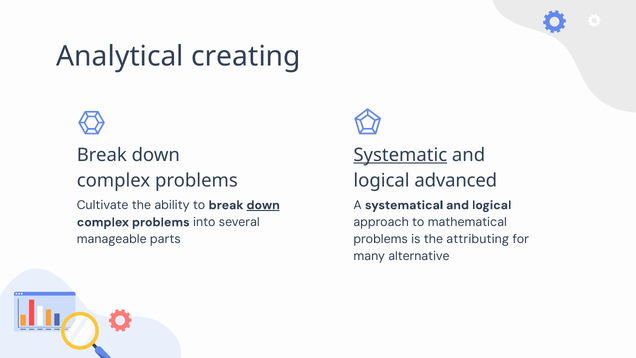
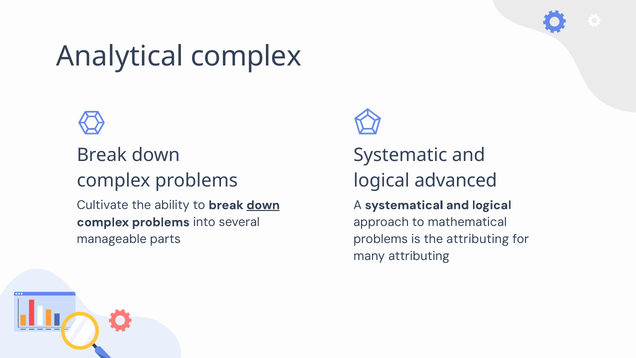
Analytical creating: creating -> complex
Systematic underline: present -> none
many alternative: alternative -> attributing
